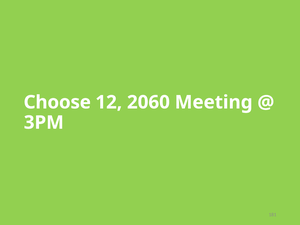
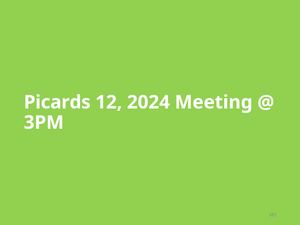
Choose: Choose -> Picards
2060: 2060 -> 2024
